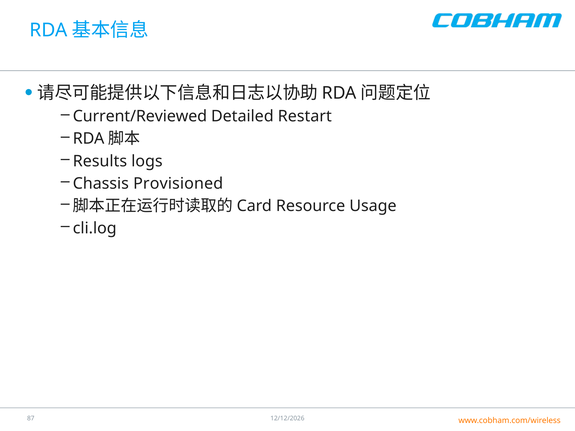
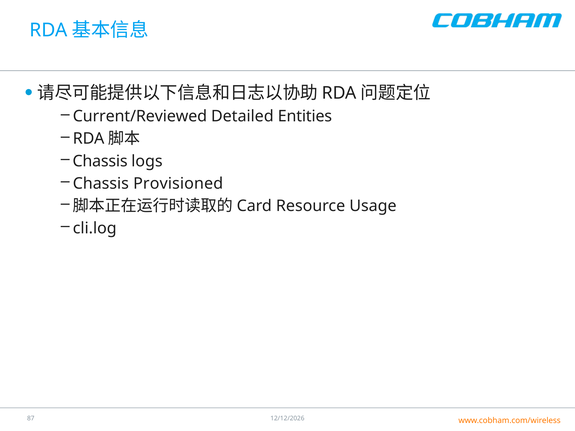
Restart: Restart -> Entities
Results at (100, 161): Results -> Chassis
